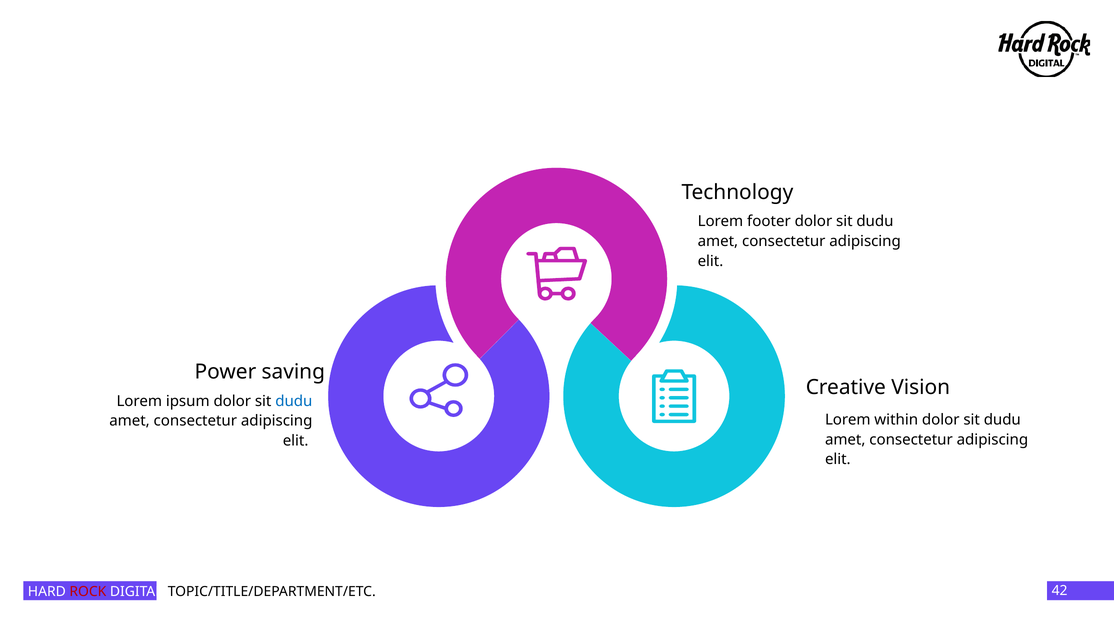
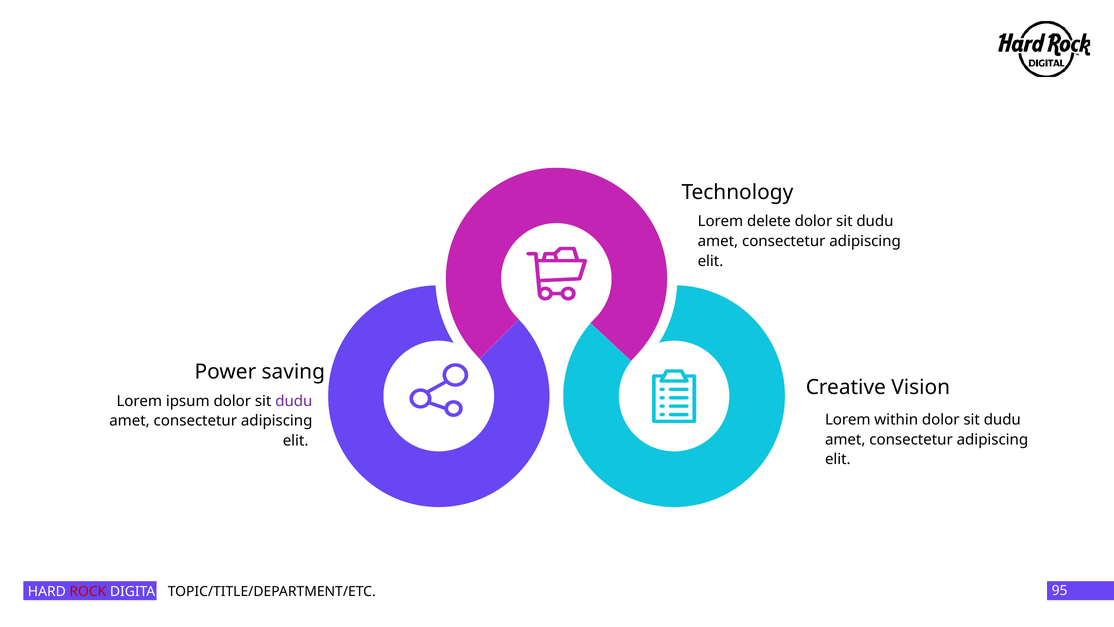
footer: footer -> delete
dudu at (294, 401) colour: blue -> purple
42: 42 -> 95
